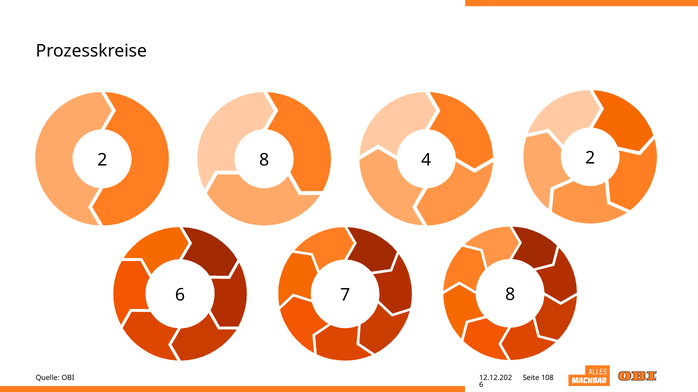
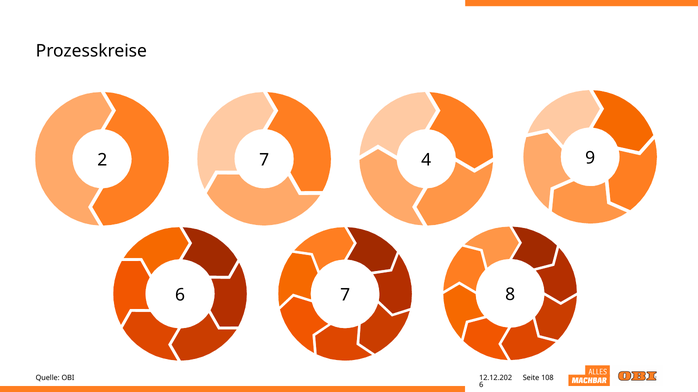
8 at (264, 160): 8 -> 7
4 2: 2 -> 9
